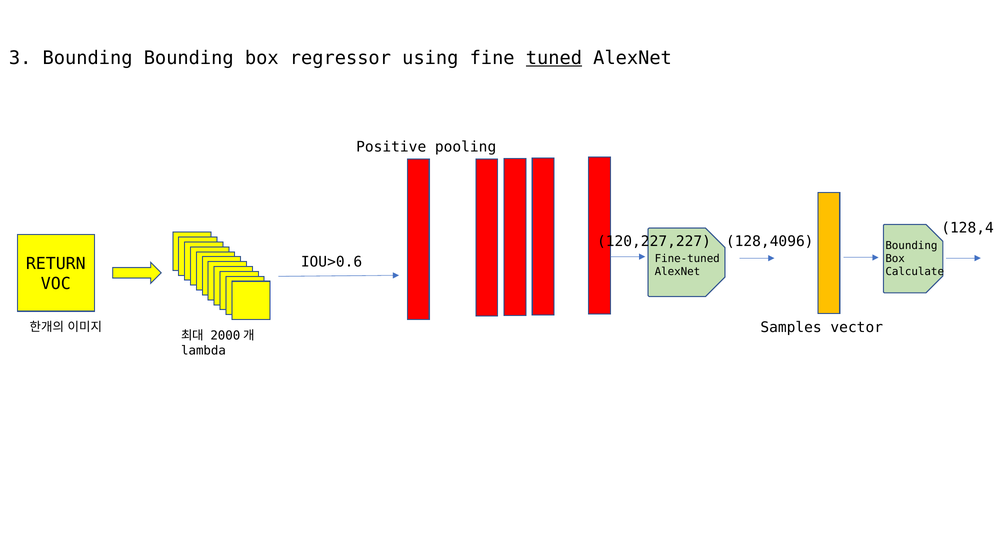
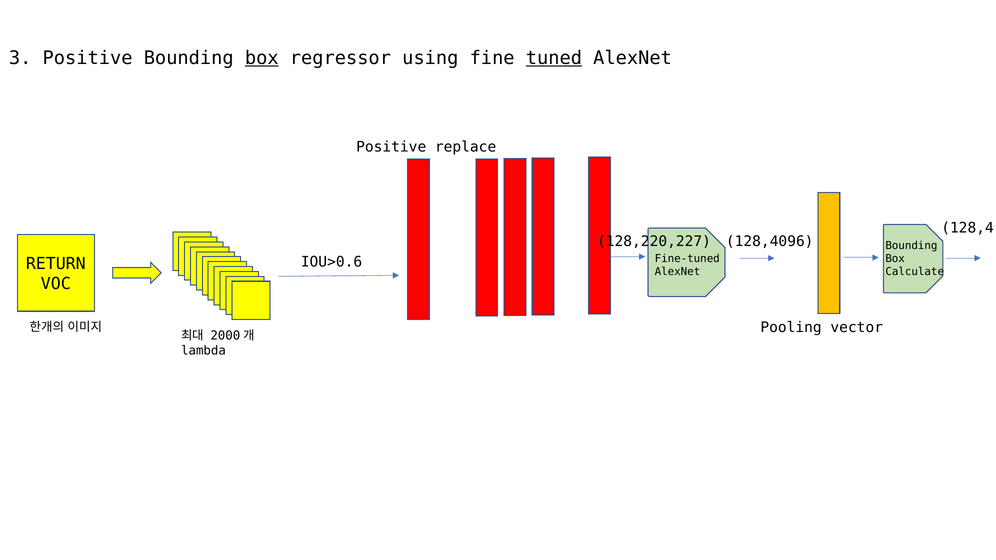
3 Bounding: Bounding -> Positive
box at (262, 58) underline: none -> present
pooling: pooling -> replace
120,227,227: 120,227,227 -> 128,220,227
Samples: Samples -> Pooling
